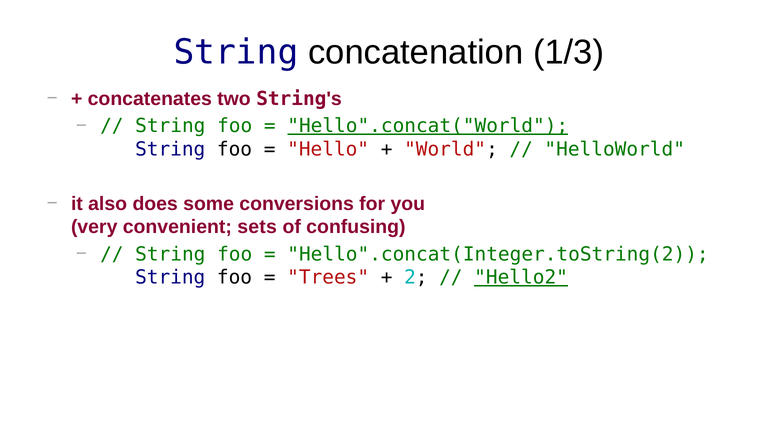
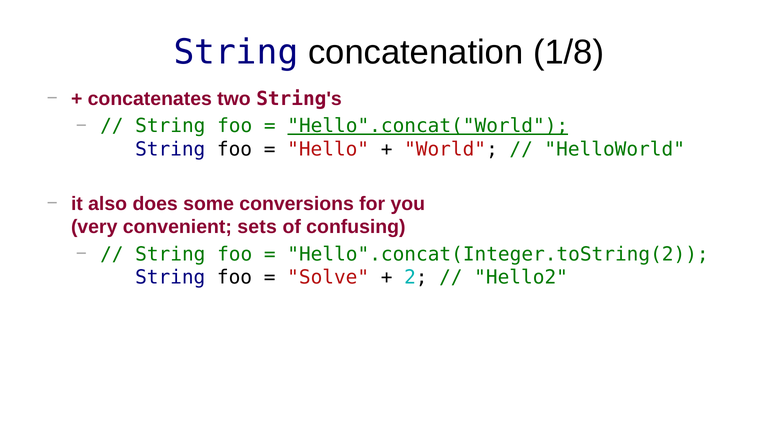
1/3: 1/3 -> 1/8
Trees: Trees -> Solve
Hello2 underline: present -> none
